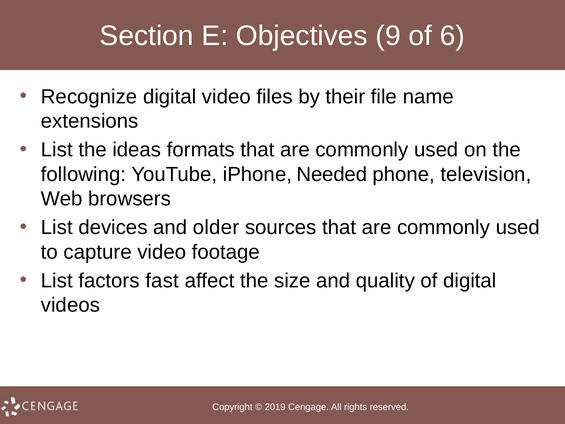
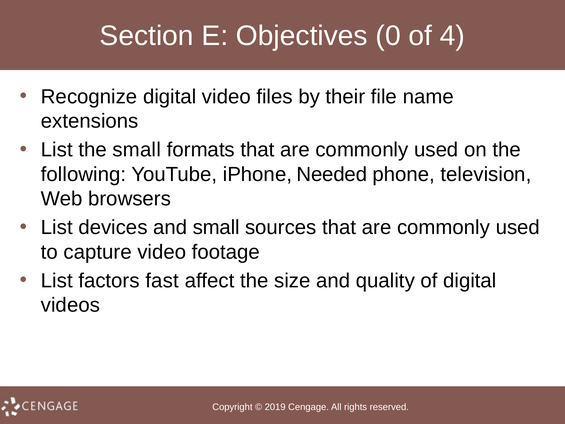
9: 9 -> 0
6: 6 -> 4
the ideas: ideas -> small
and older: older -> small
